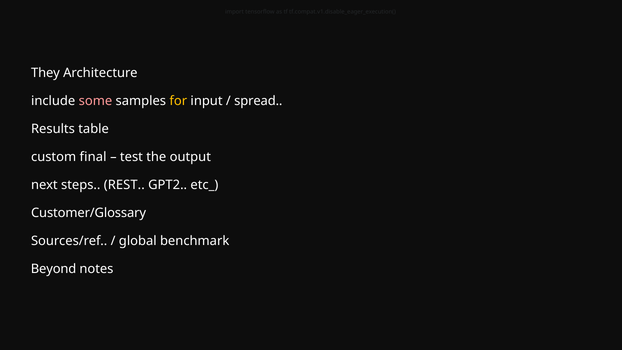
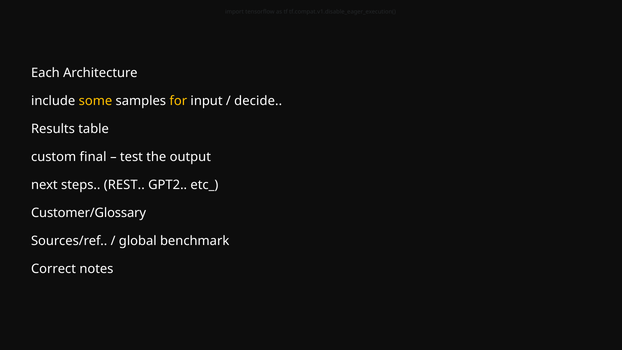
They: They -> Each
some colour: pink -> yellow
spread: spread -> decide
Beyond: Beyond -> Correct
